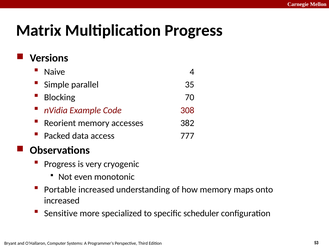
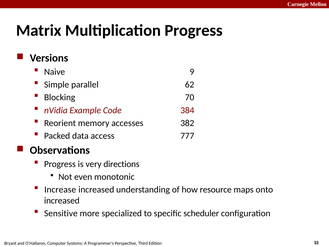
4: 4 -> 9
35: 35 -> 62
308: 308 -> 384
cryogenic: cryogenic -> directions
Portable: Portable -> Increase
how memory: memory -> resource
